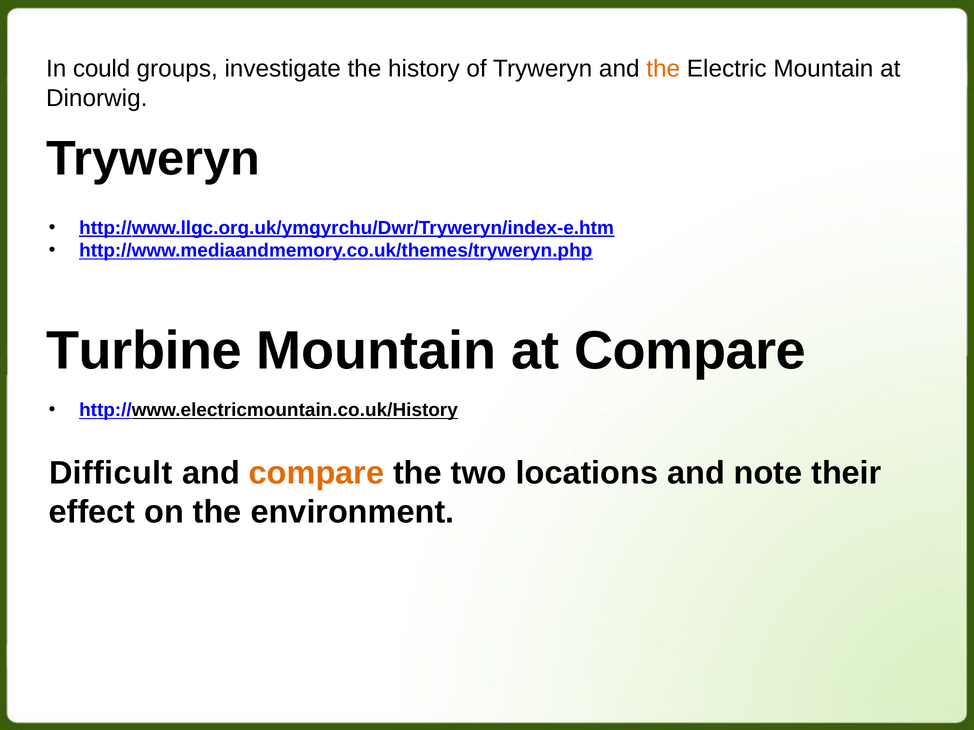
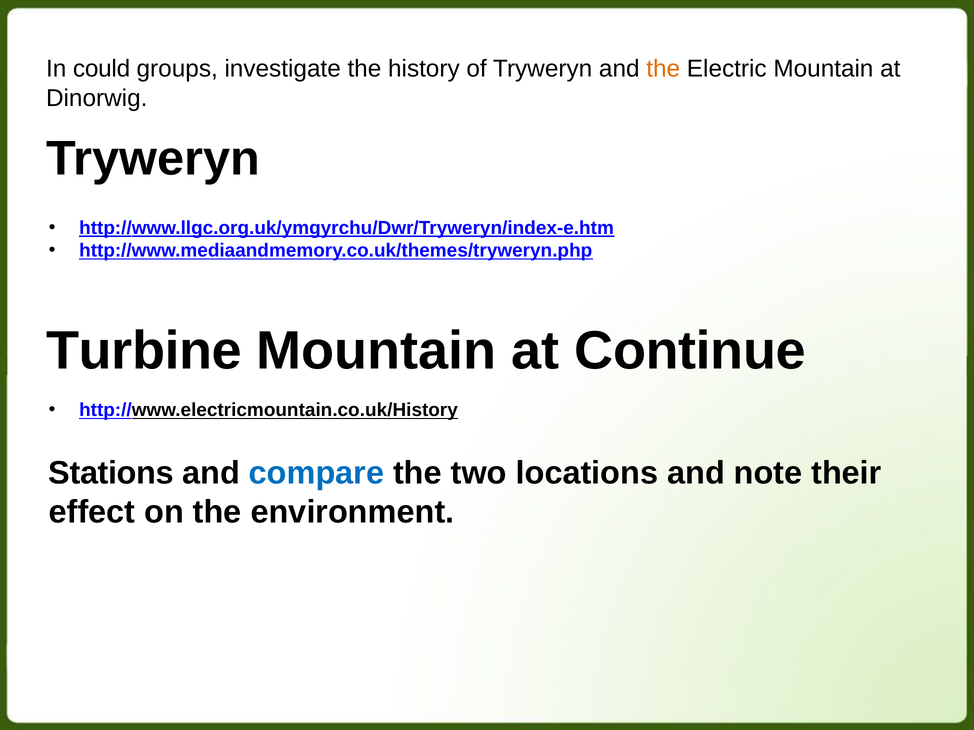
at Compare: Compare -> Continue
Difficult: Difficult -> Stations
compare at (317, 473) colour: orange -> blue
